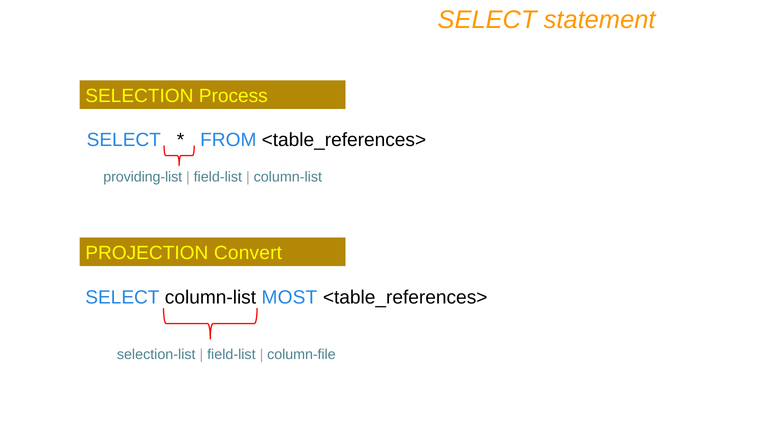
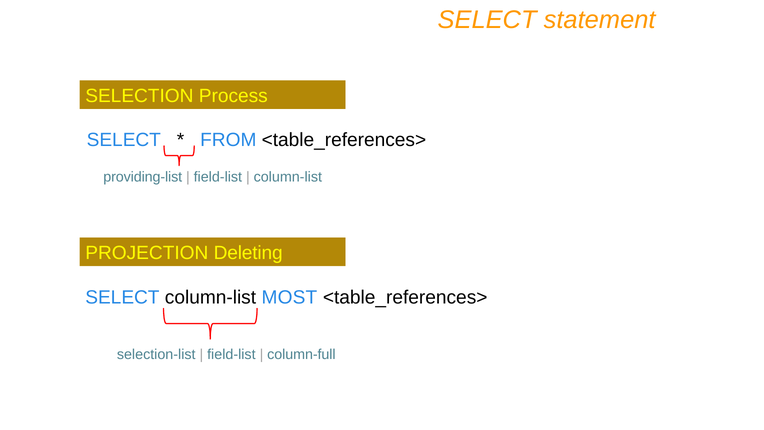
Convert: Convert -> Deleting
column-file: column-file -> column-full
